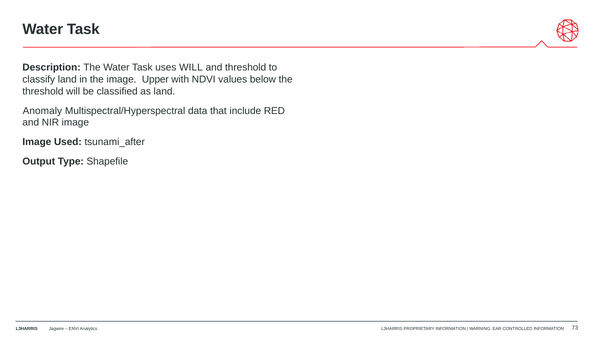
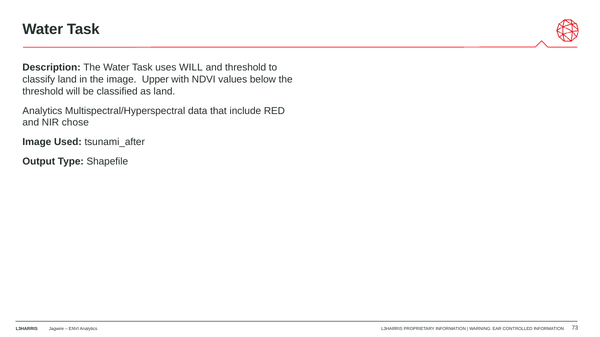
Anomaly at (42, 111): Anomaly -> Analytics
NIR image: image -> chose
